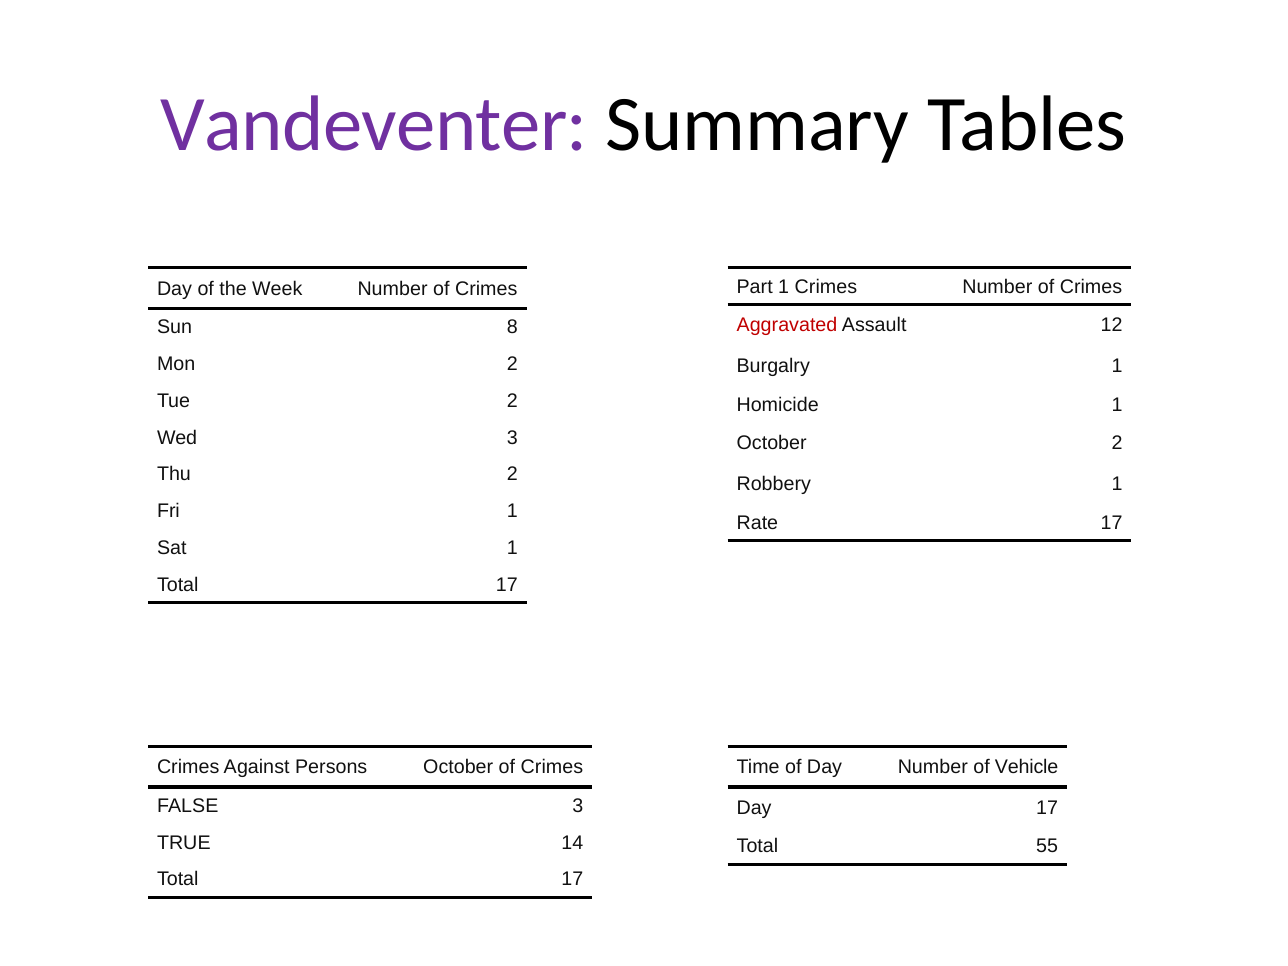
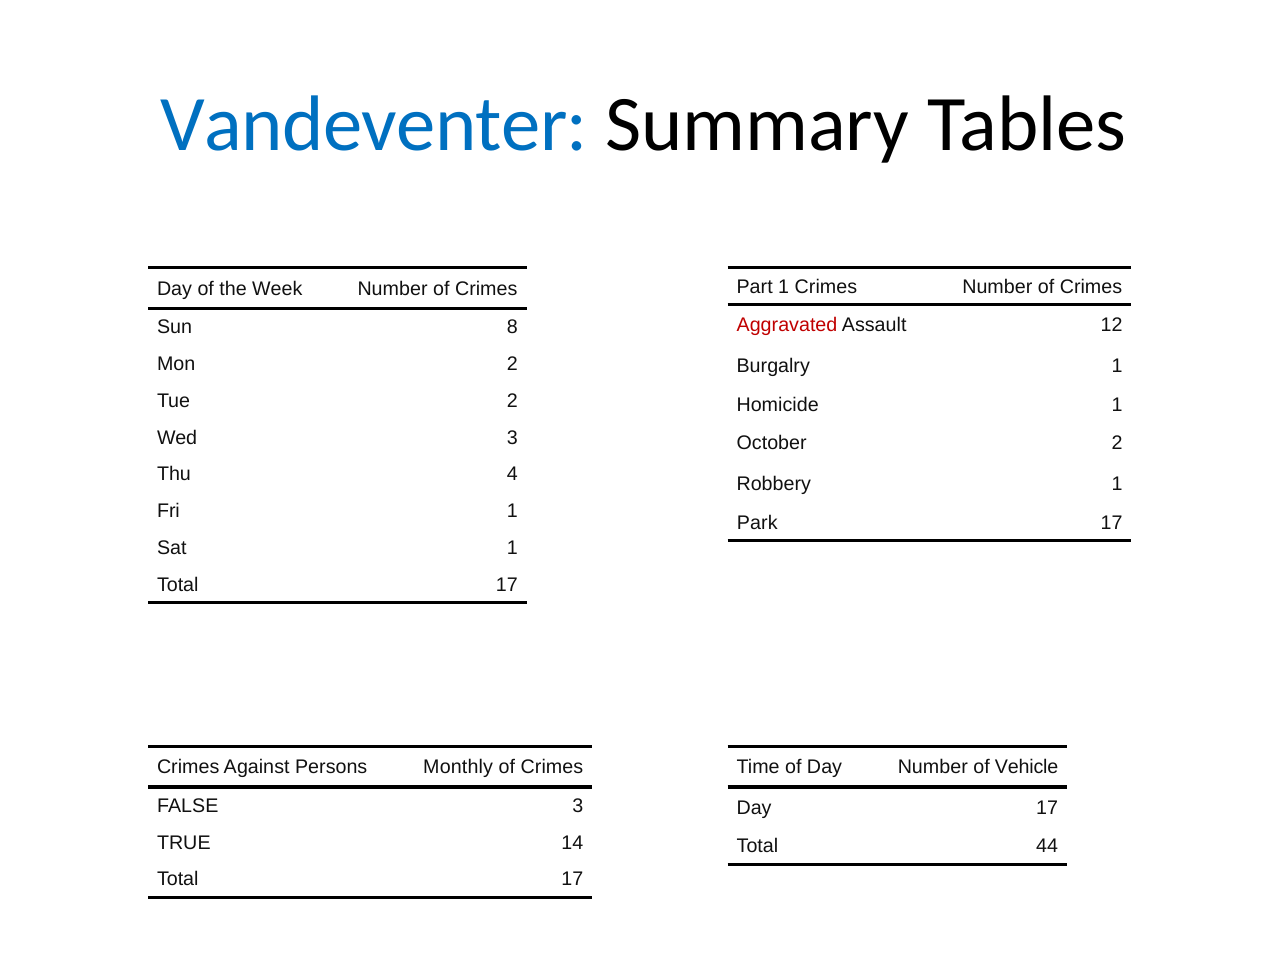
Vandeventer colour: purple -> blue
Thu 2: 2 -> 4
Rate: Rate -> Park
Persons October: October -> Monthly
55: 55 -> 44
